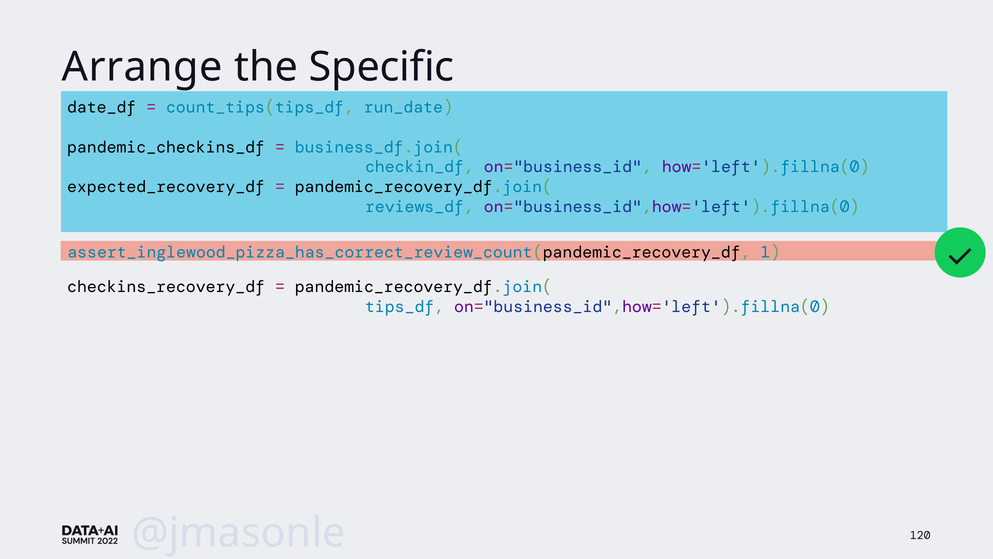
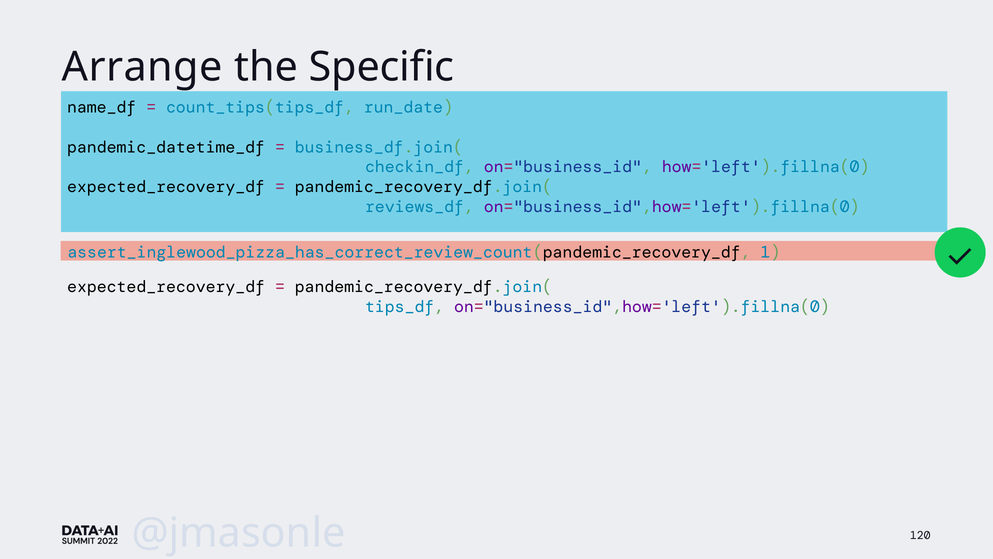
date_df: date_df -> name_df
pandemic_checkins_df: pandemic_checkins_df -> pandemic_datetime_df
checkins_recovery_df at (166, 287): checkins_recovery_df -> expected_recovery_df
